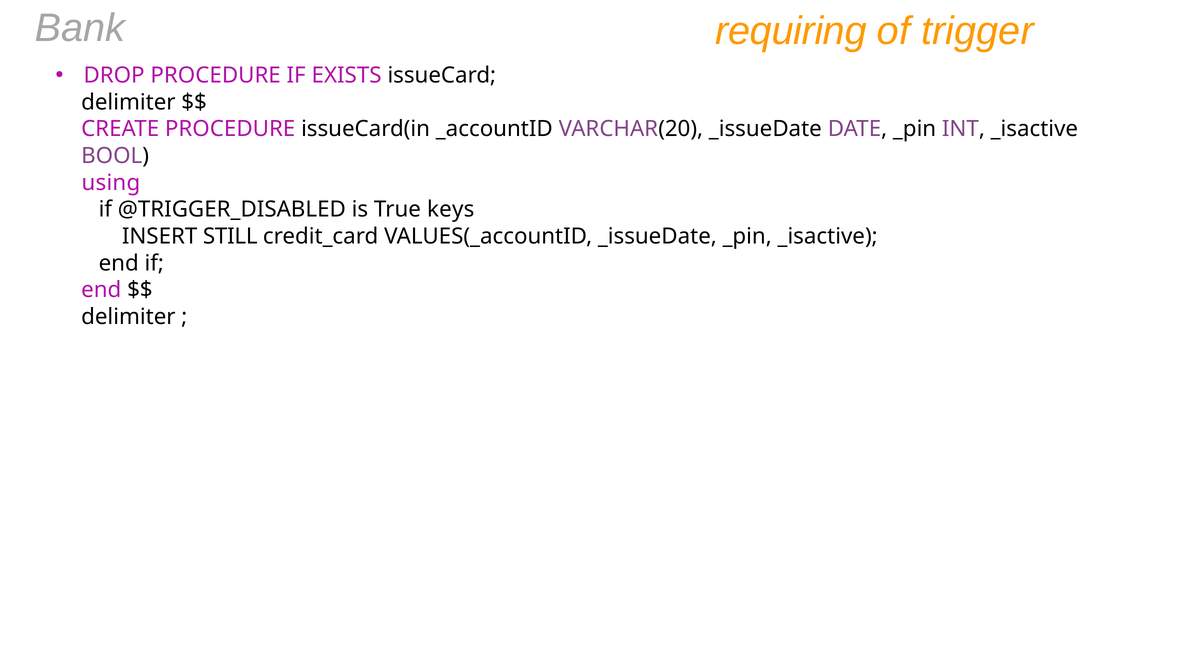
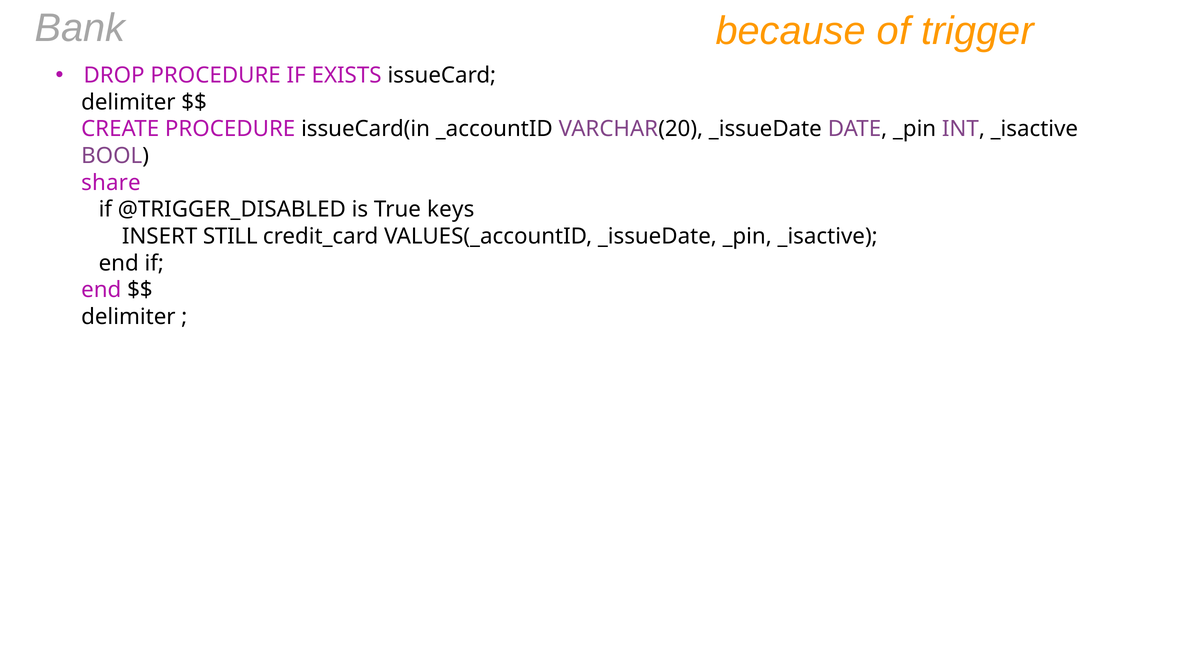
requiring: requiring -> because
using: using -> share
